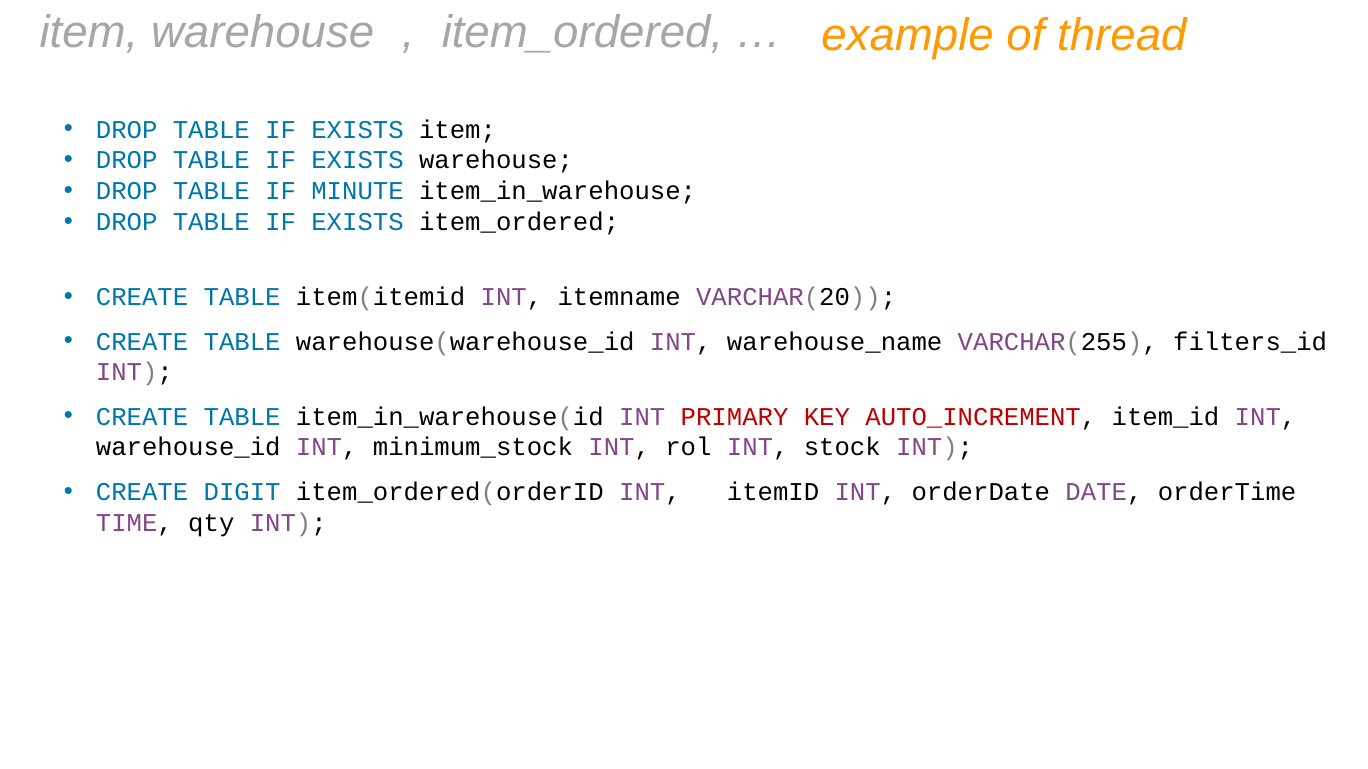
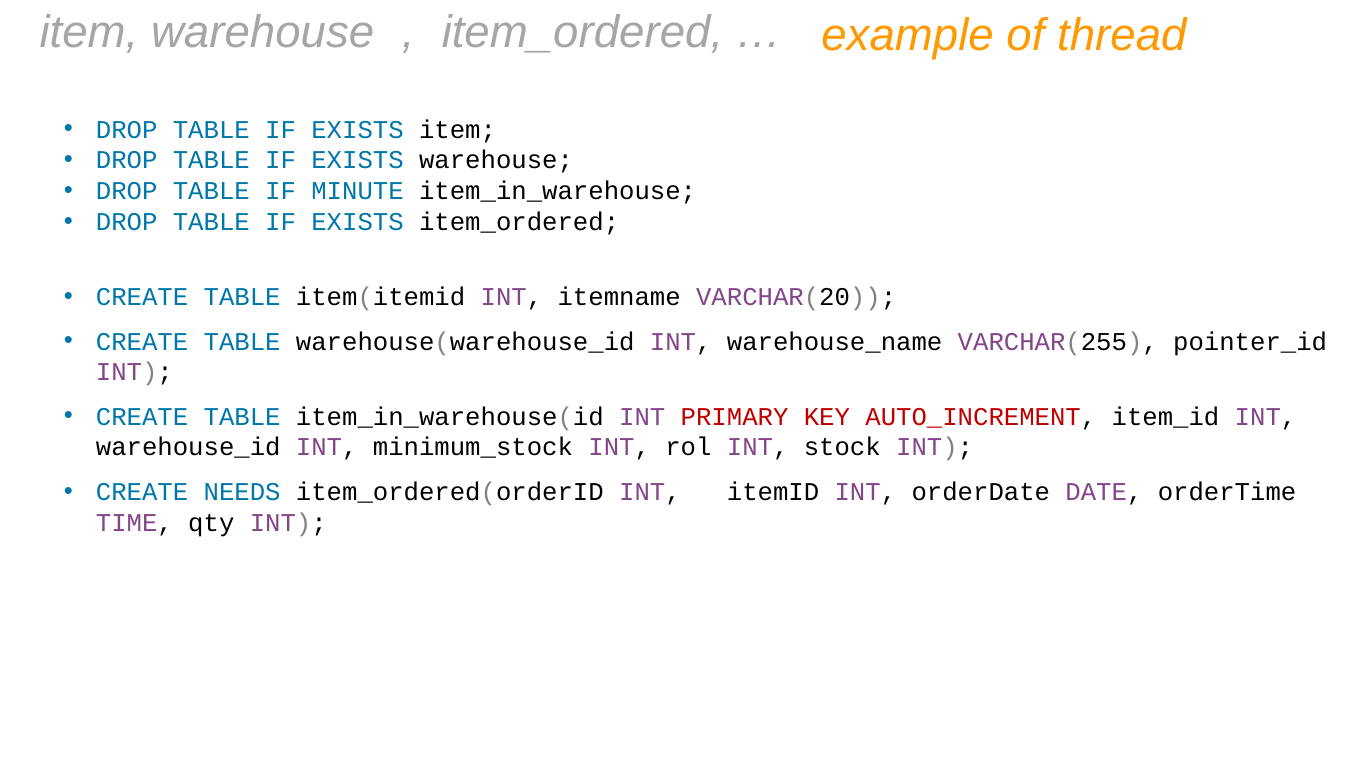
filters_id: filters_id -> pointer_id
DIGIT: DIGIT -> NEEDS
